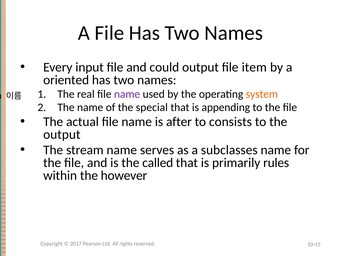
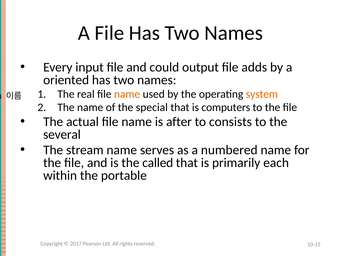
item: item -> adds
name at (127, 94) colour: purple -> orange
appending: appending -> computers
output at (62, 134): output -> several
subclasses: subclasses -> numbered
rules: rules -> each
however: however -> portable
